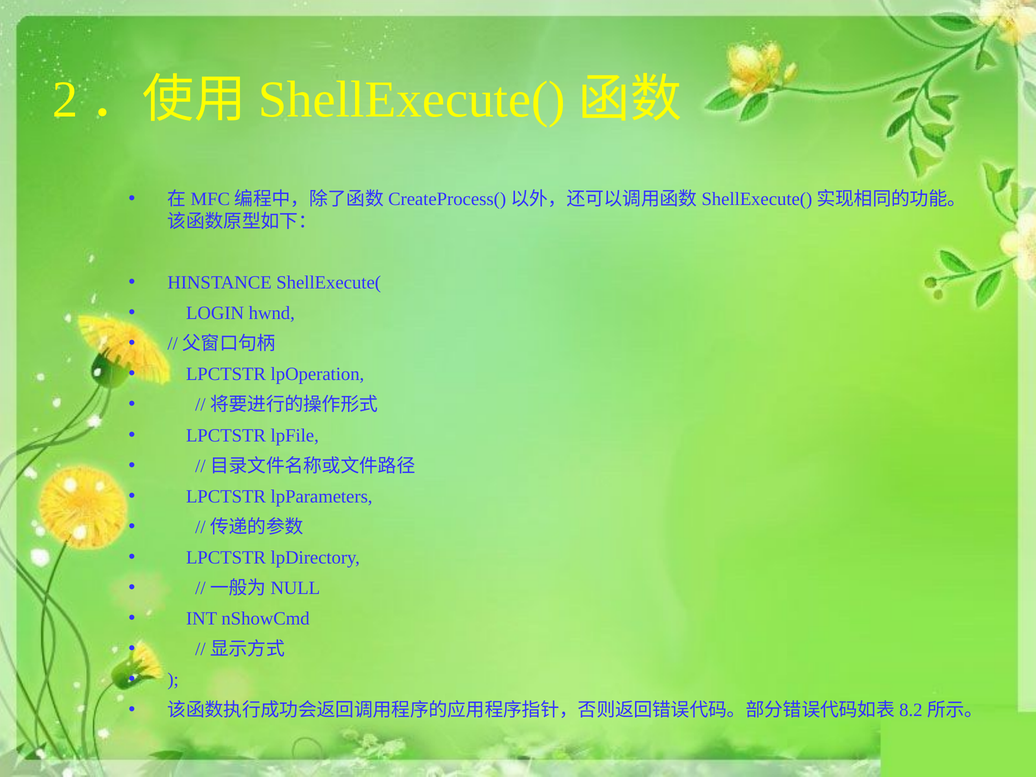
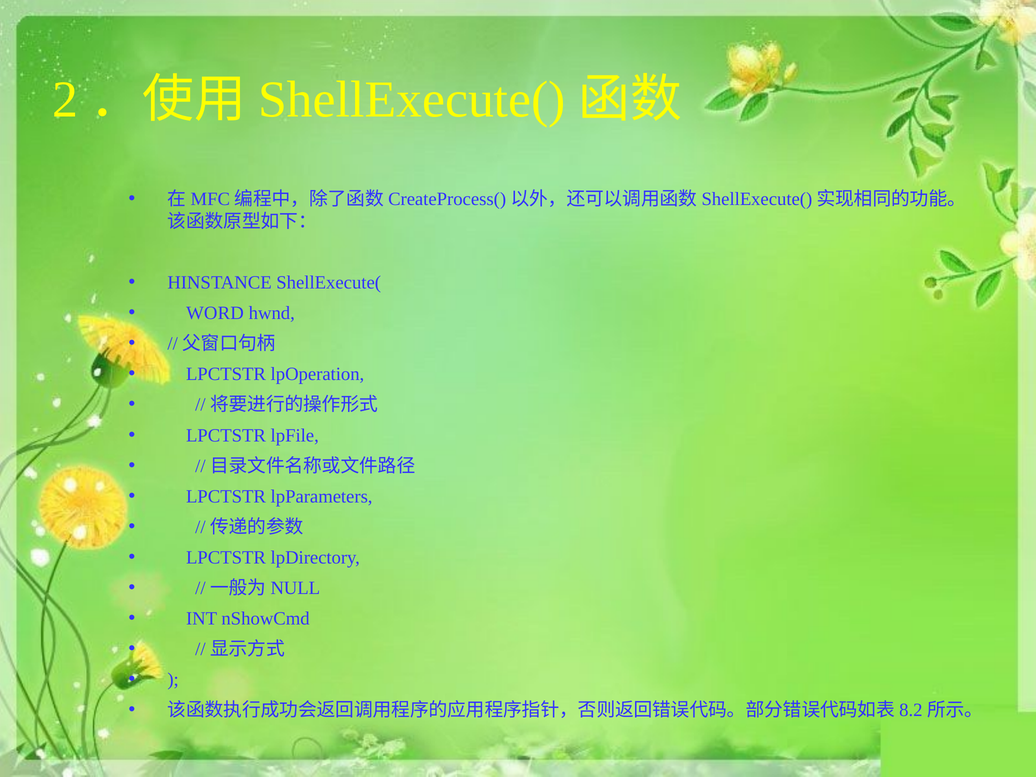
LOGIN: LOGIN -> WORD
